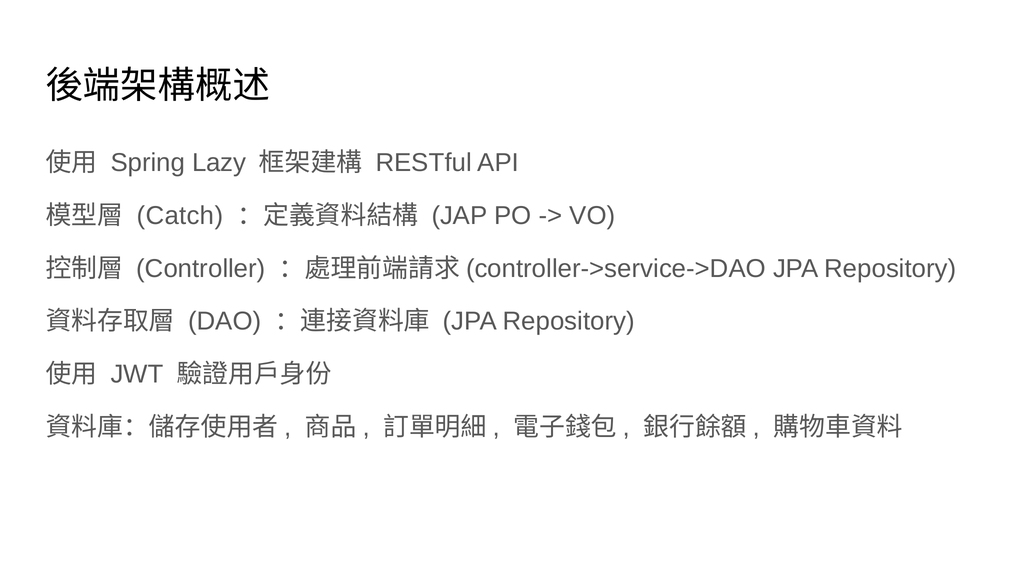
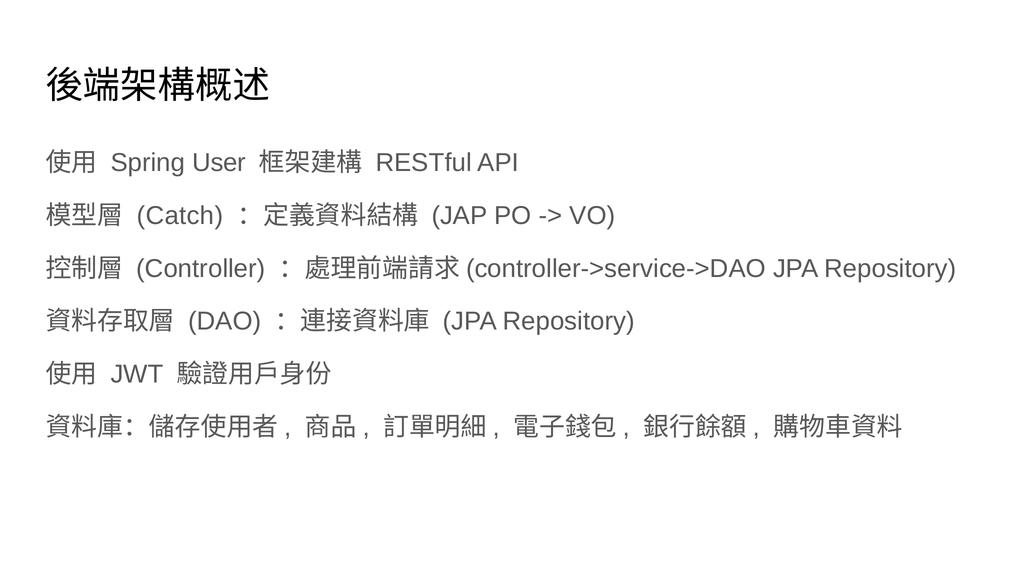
Lazy: Lazy -> User
